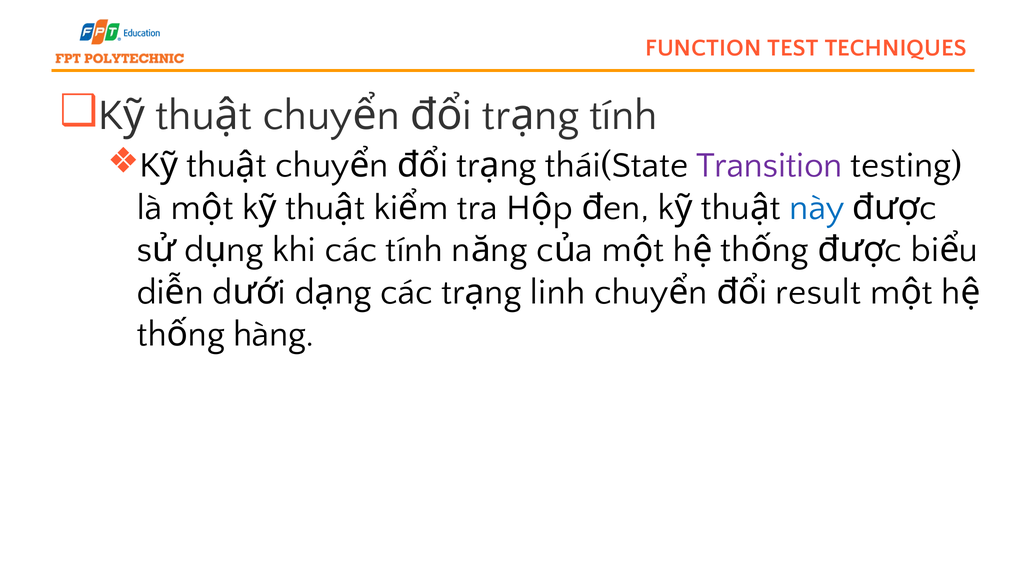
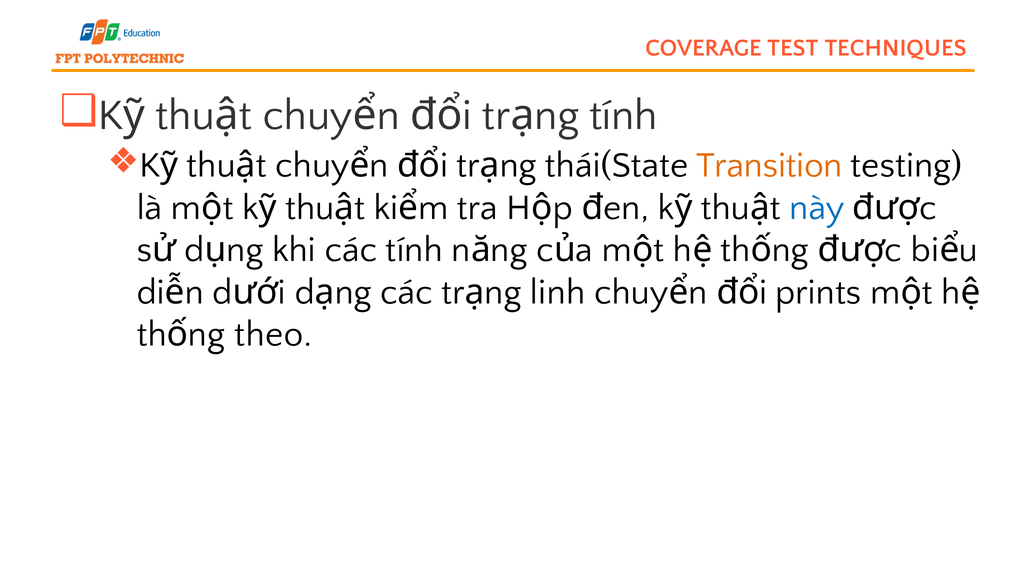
FUNCTION: FUNCTION -> COVERAGE
Transition colour: purple -> orange
result: result -> prints
hàng: hàng -> theo
